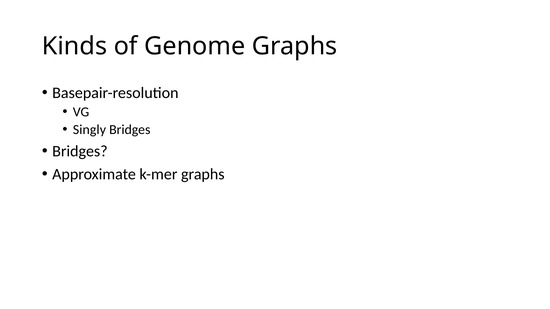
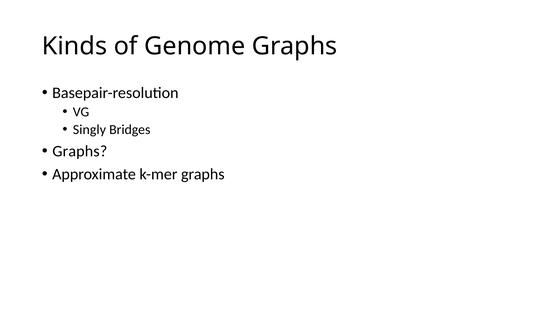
Bridges at (80, 151): Bridges -> Graphs
